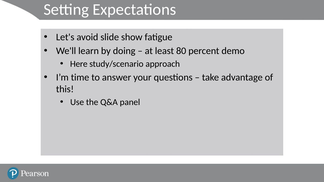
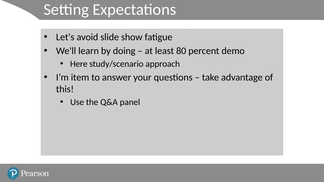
time: time -> item
